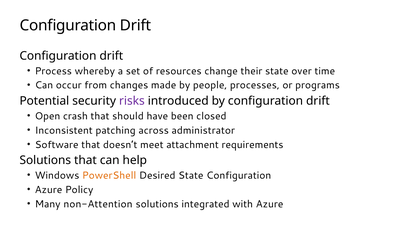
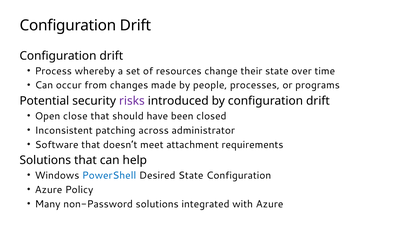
crash: crash -> close
PowerShell colour: orange -> blue
non-Attention: non-Attention -> non-Password
